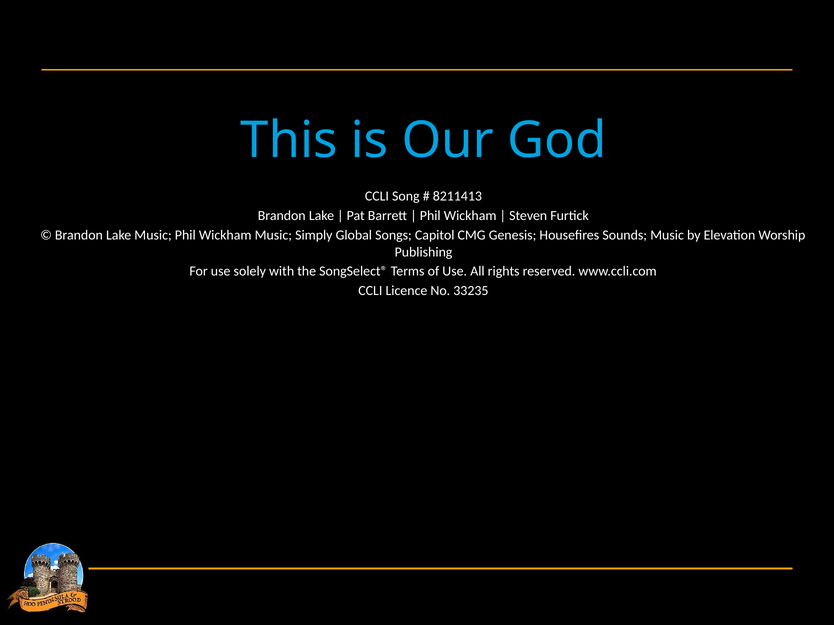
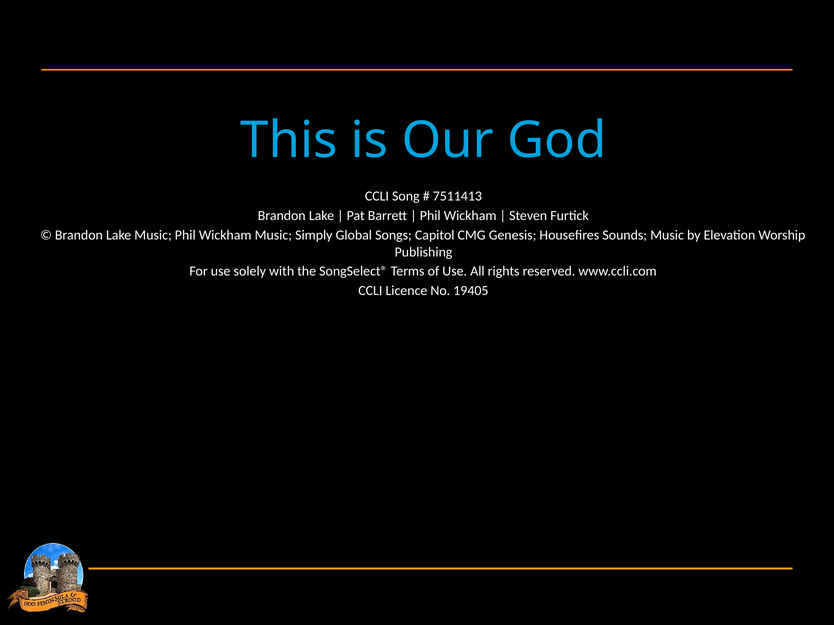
8211413: 8211413 -> 7511413
33235: 33235 -> 19405
